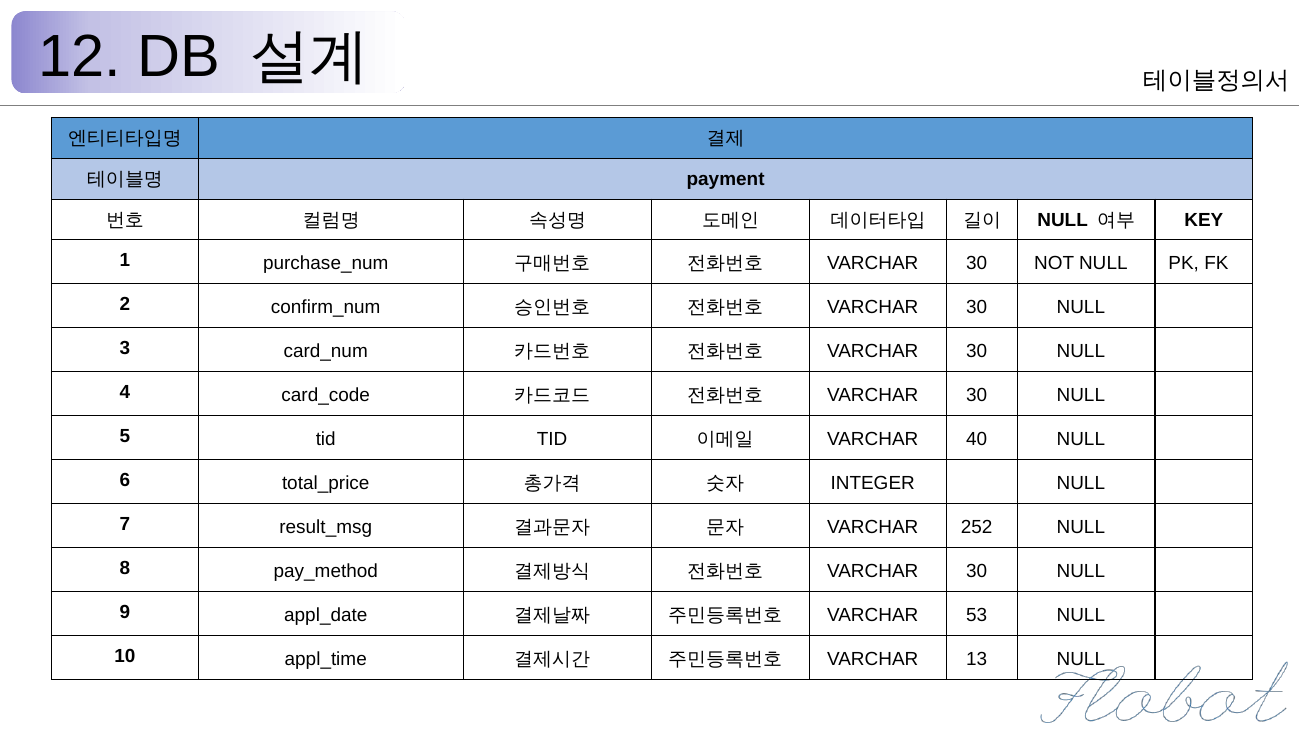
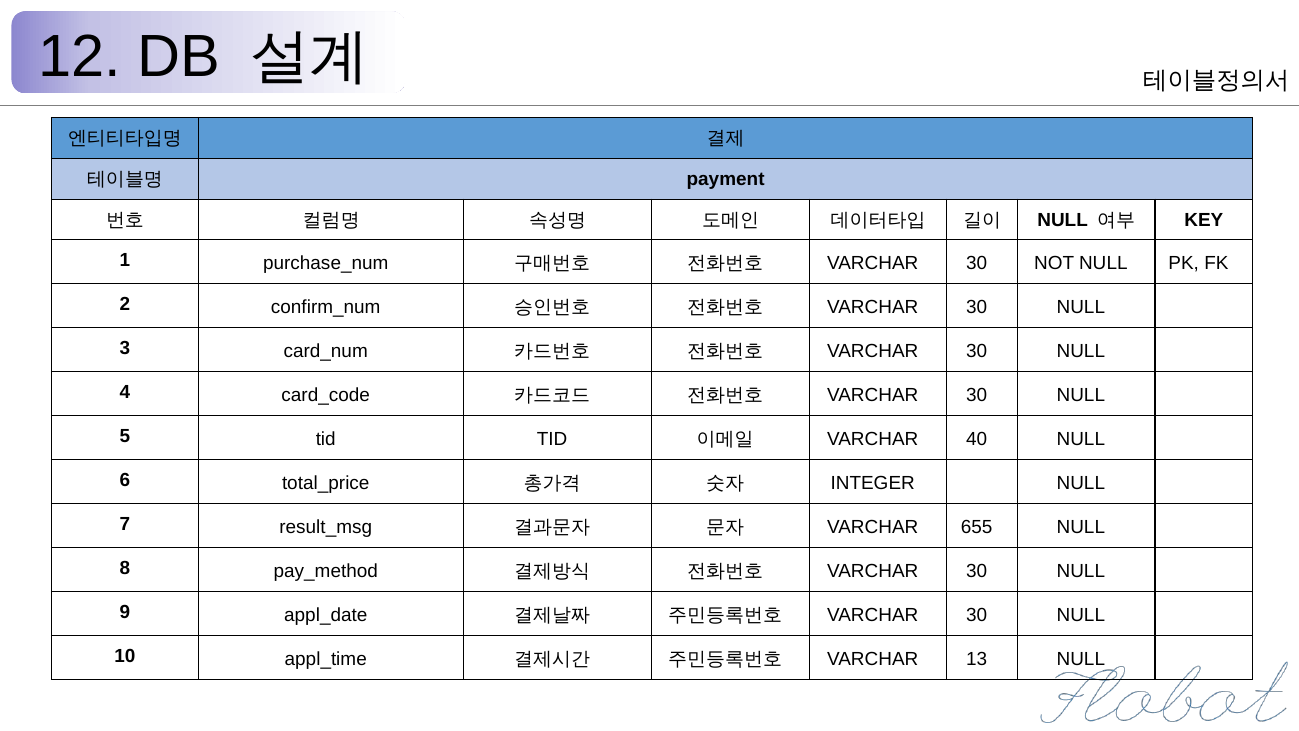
252: 252 -> 655
53 at (977, 615): 53 -> 30
